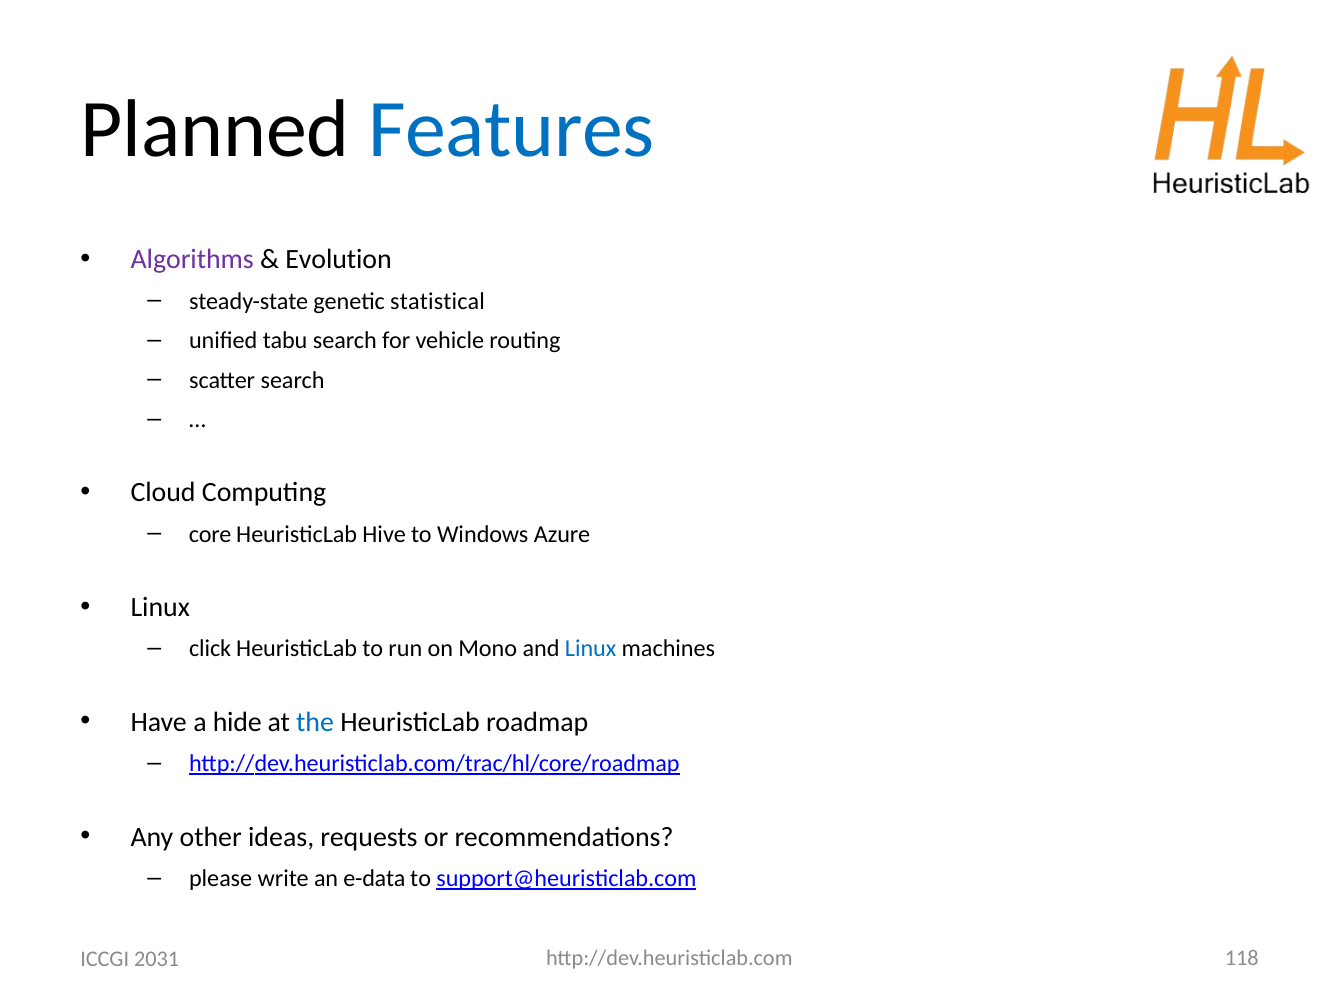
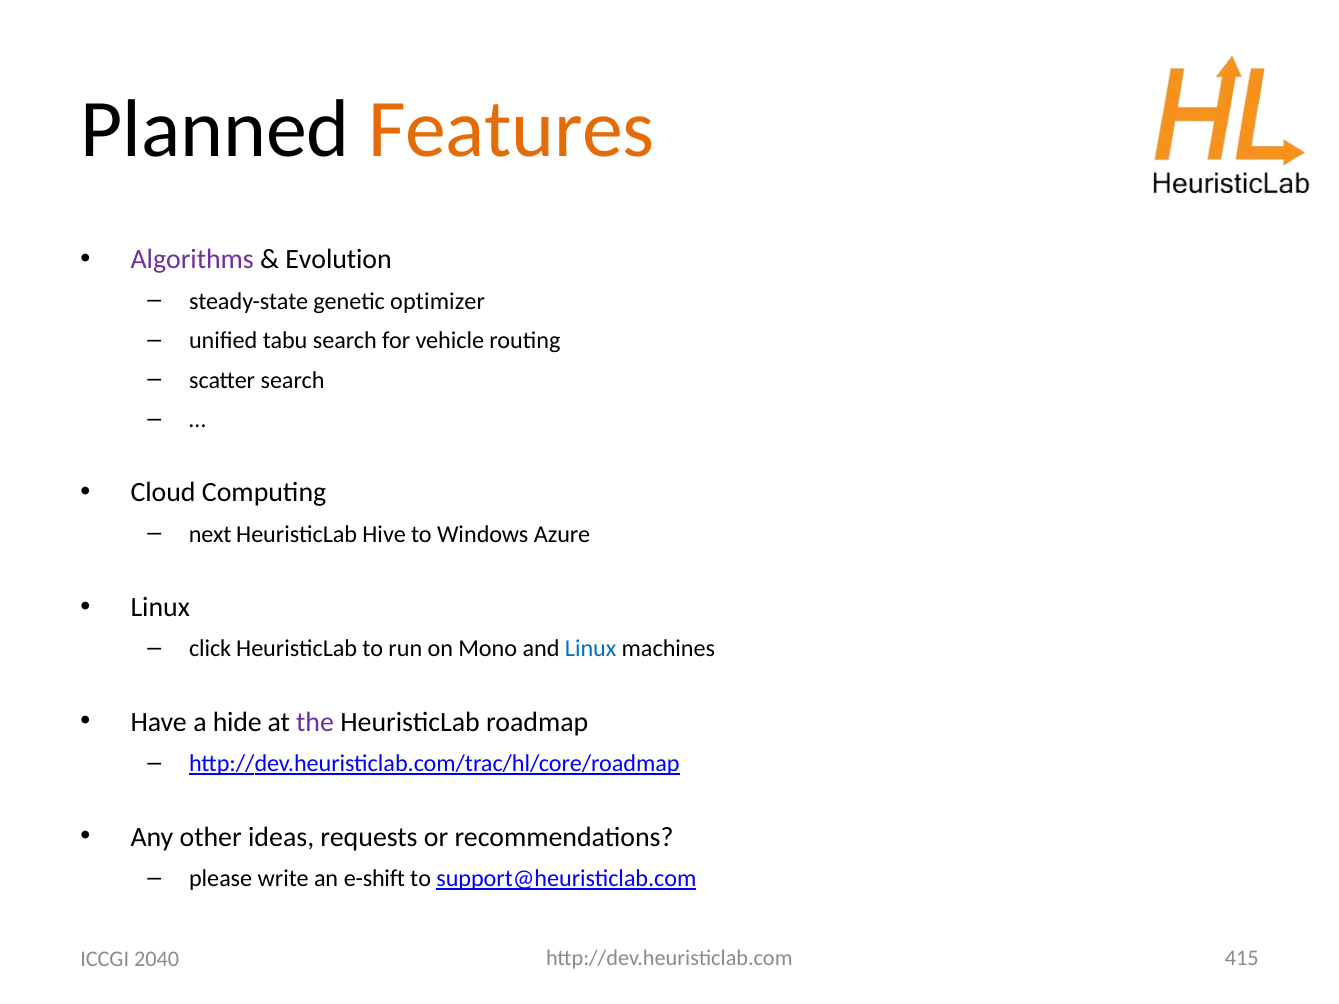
Features colour: blue -> orange
statistical: statistical -> optimizer
core: core -> next
the colour: blue -> purple
e-data: e-data -> e-shift
118: 118 -> 415
2031: 2031 -> 2040
